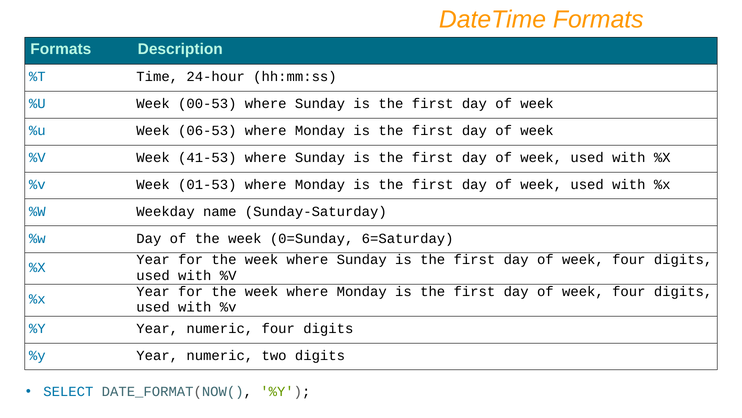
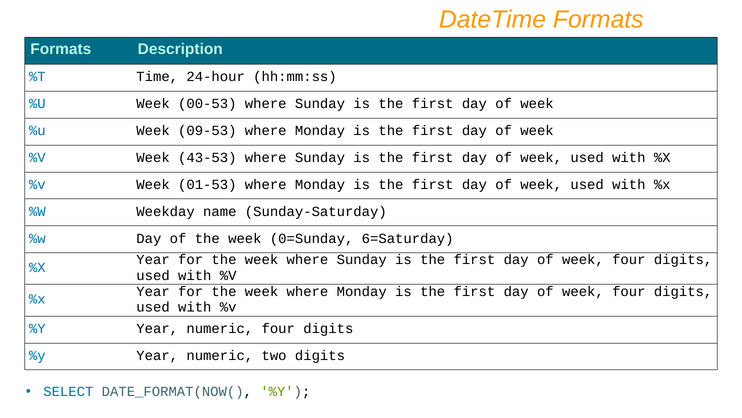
06-53: 06-53 -> 09-53
41-53: 41-53 -> 43-53
